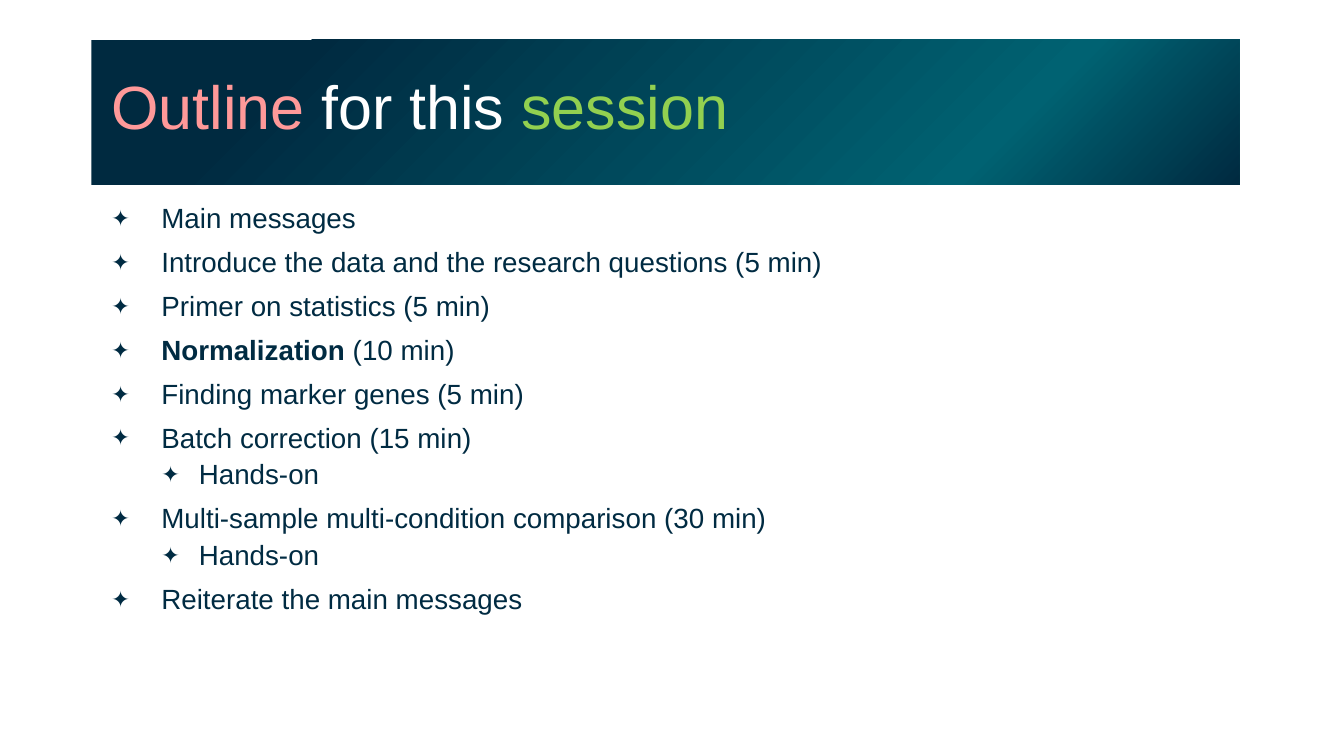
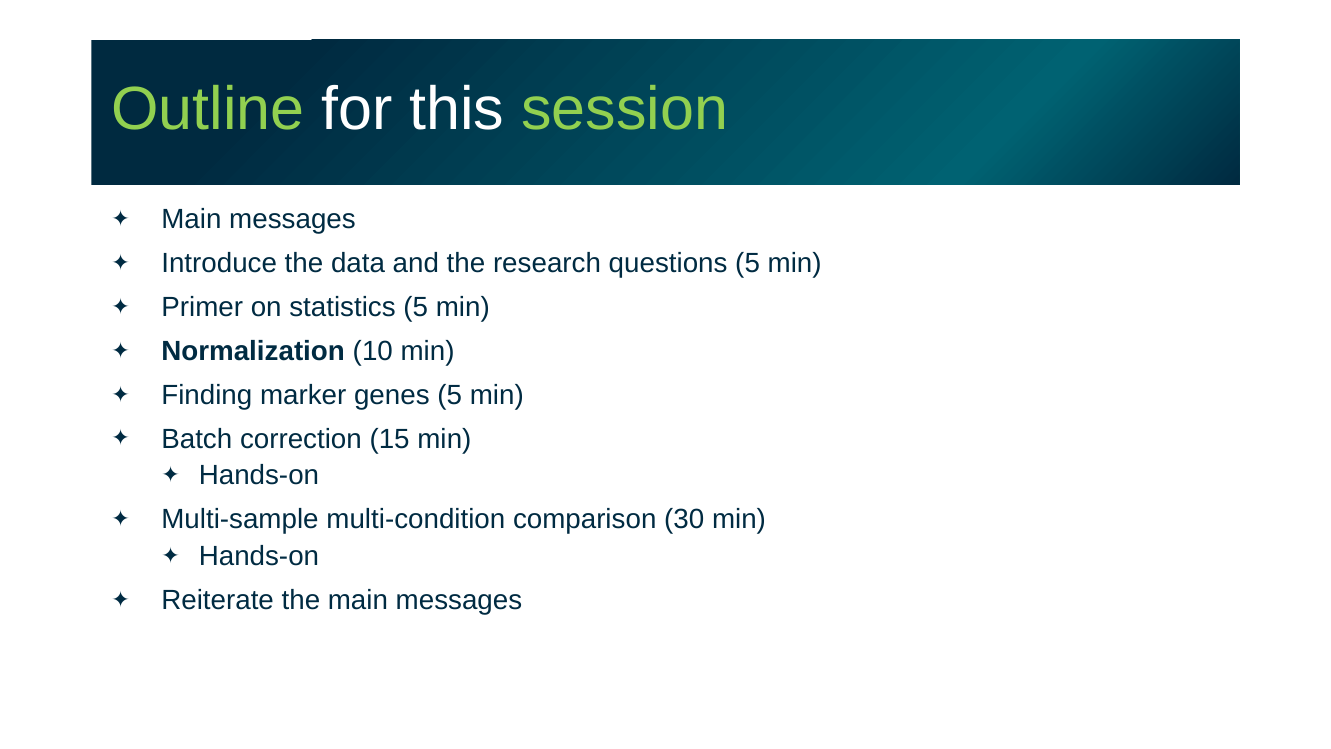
Outline colour: pink -> light green
